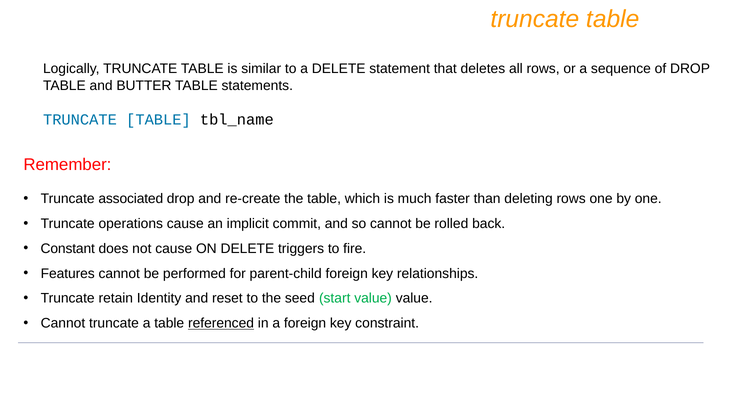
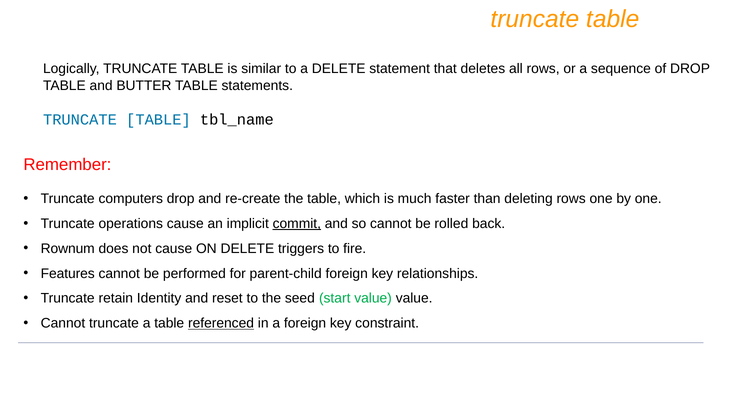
associated: associated -> computers
commit underline: none -> present
Constant: Constant -> Rownum
